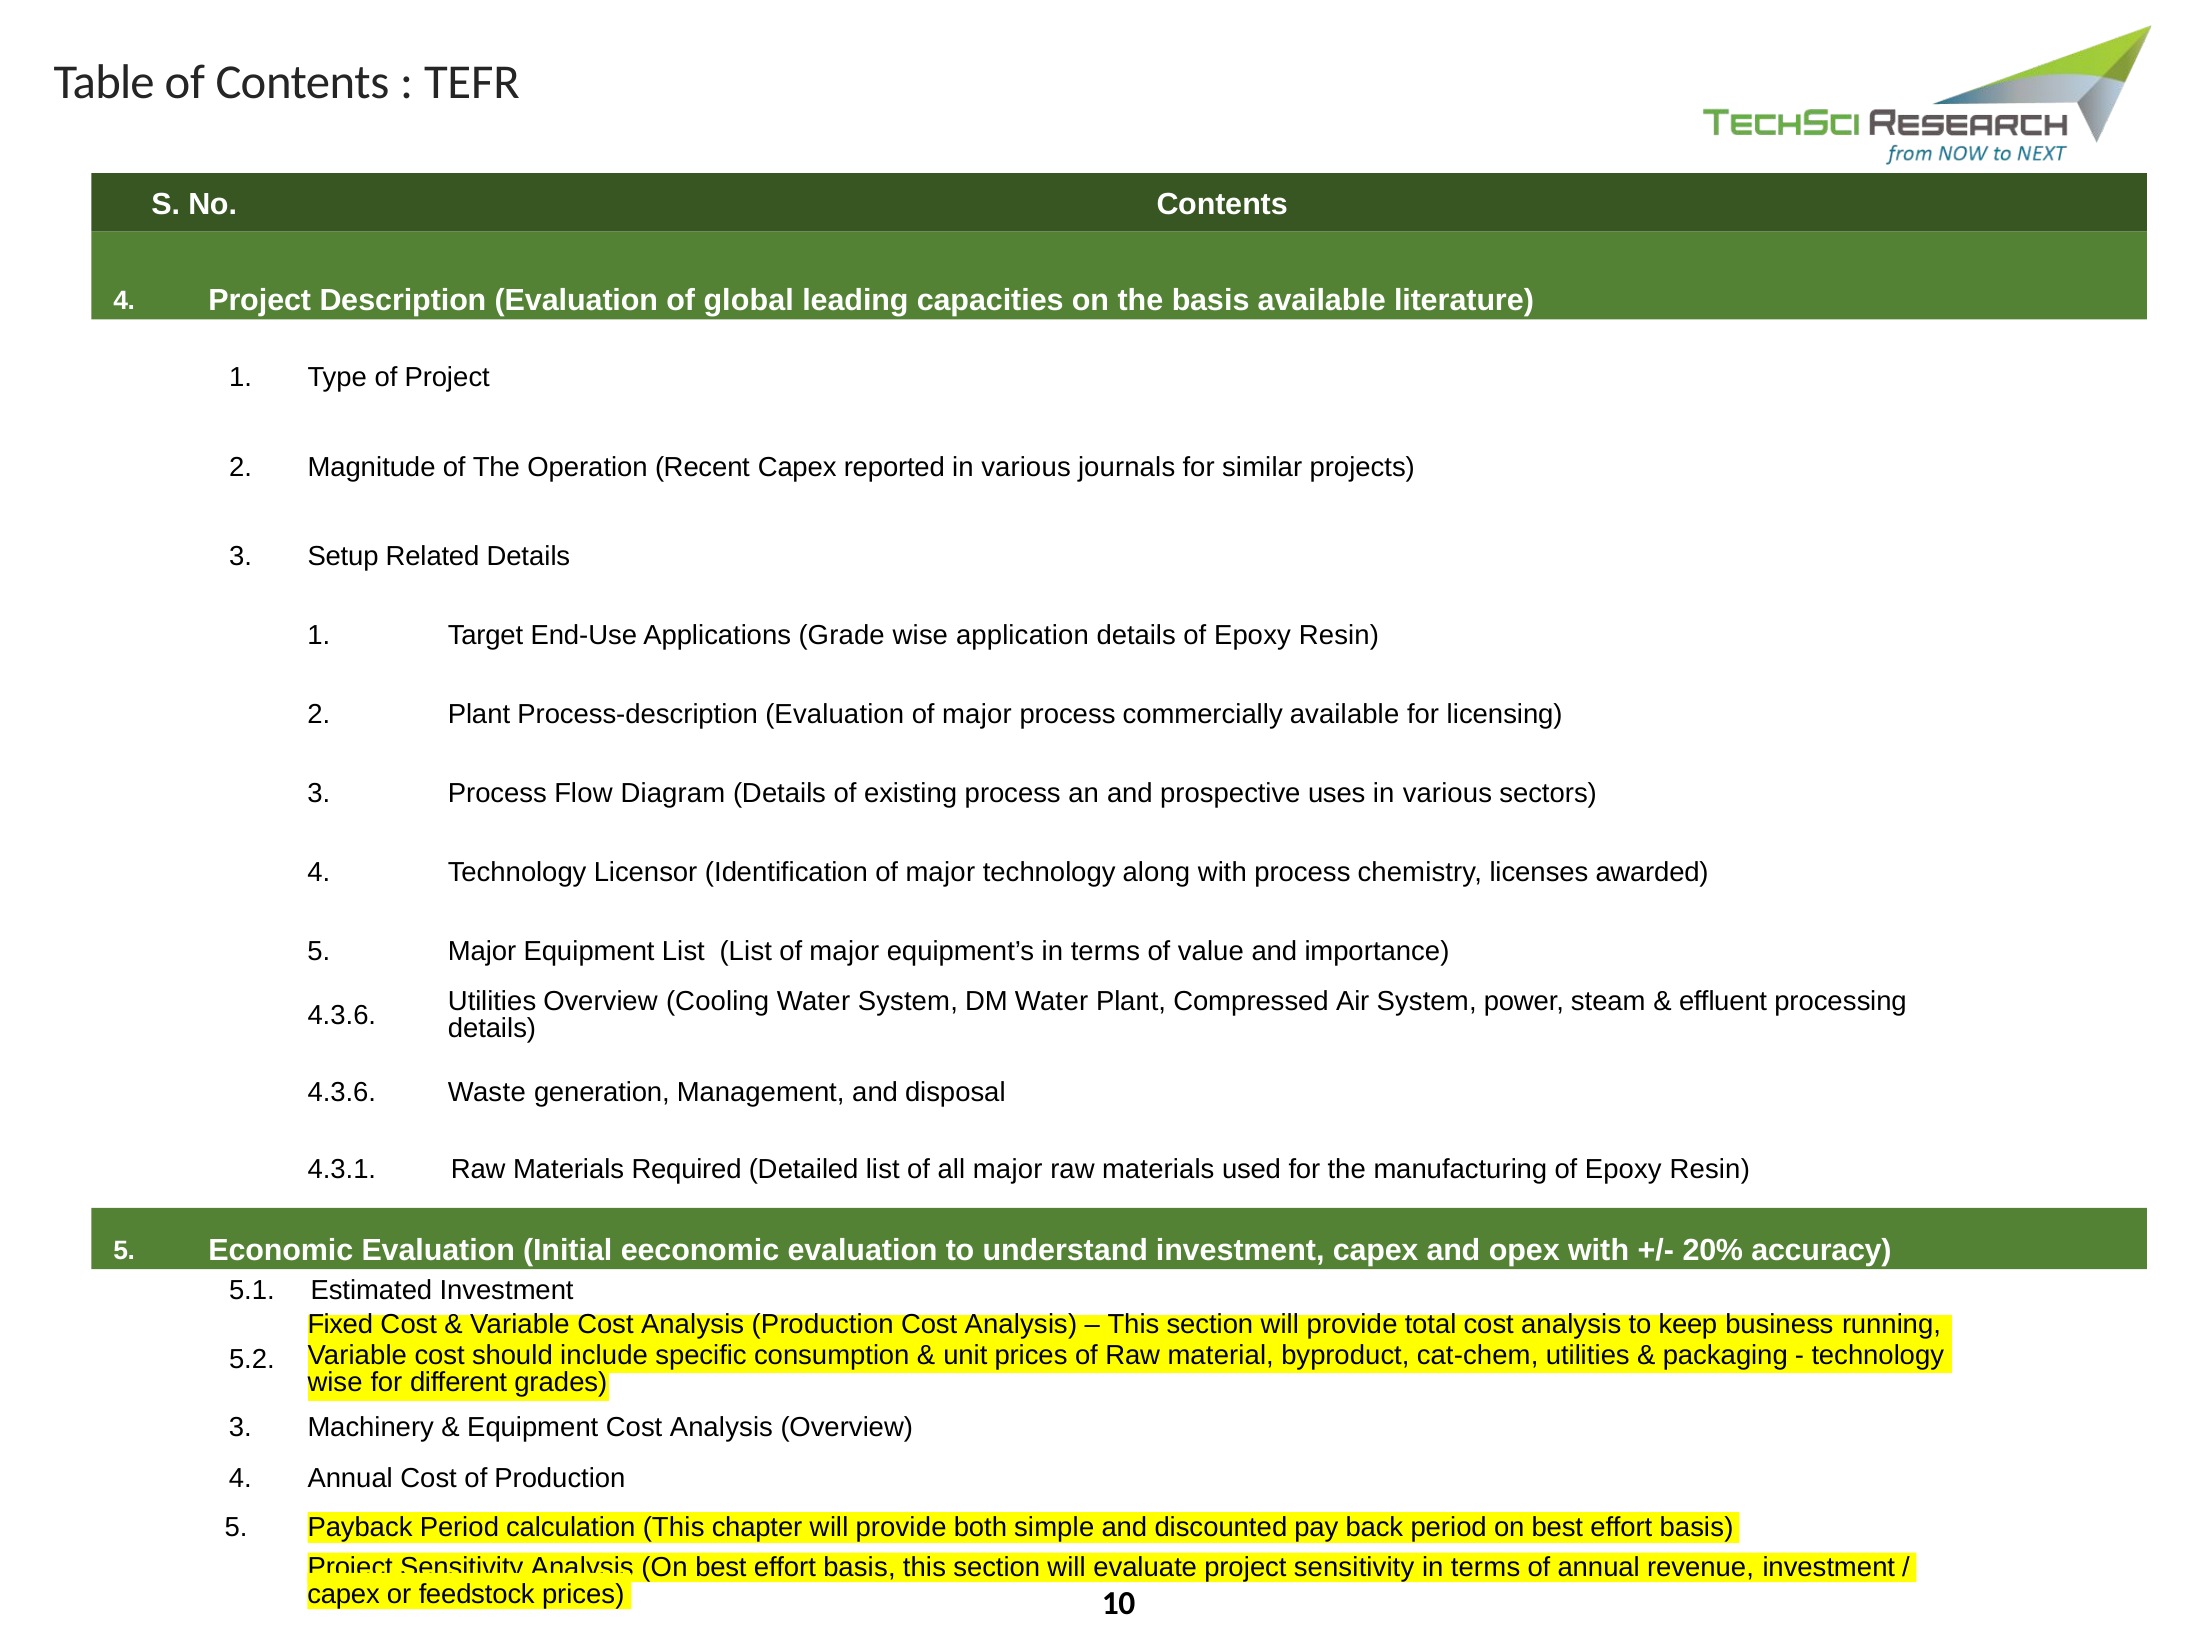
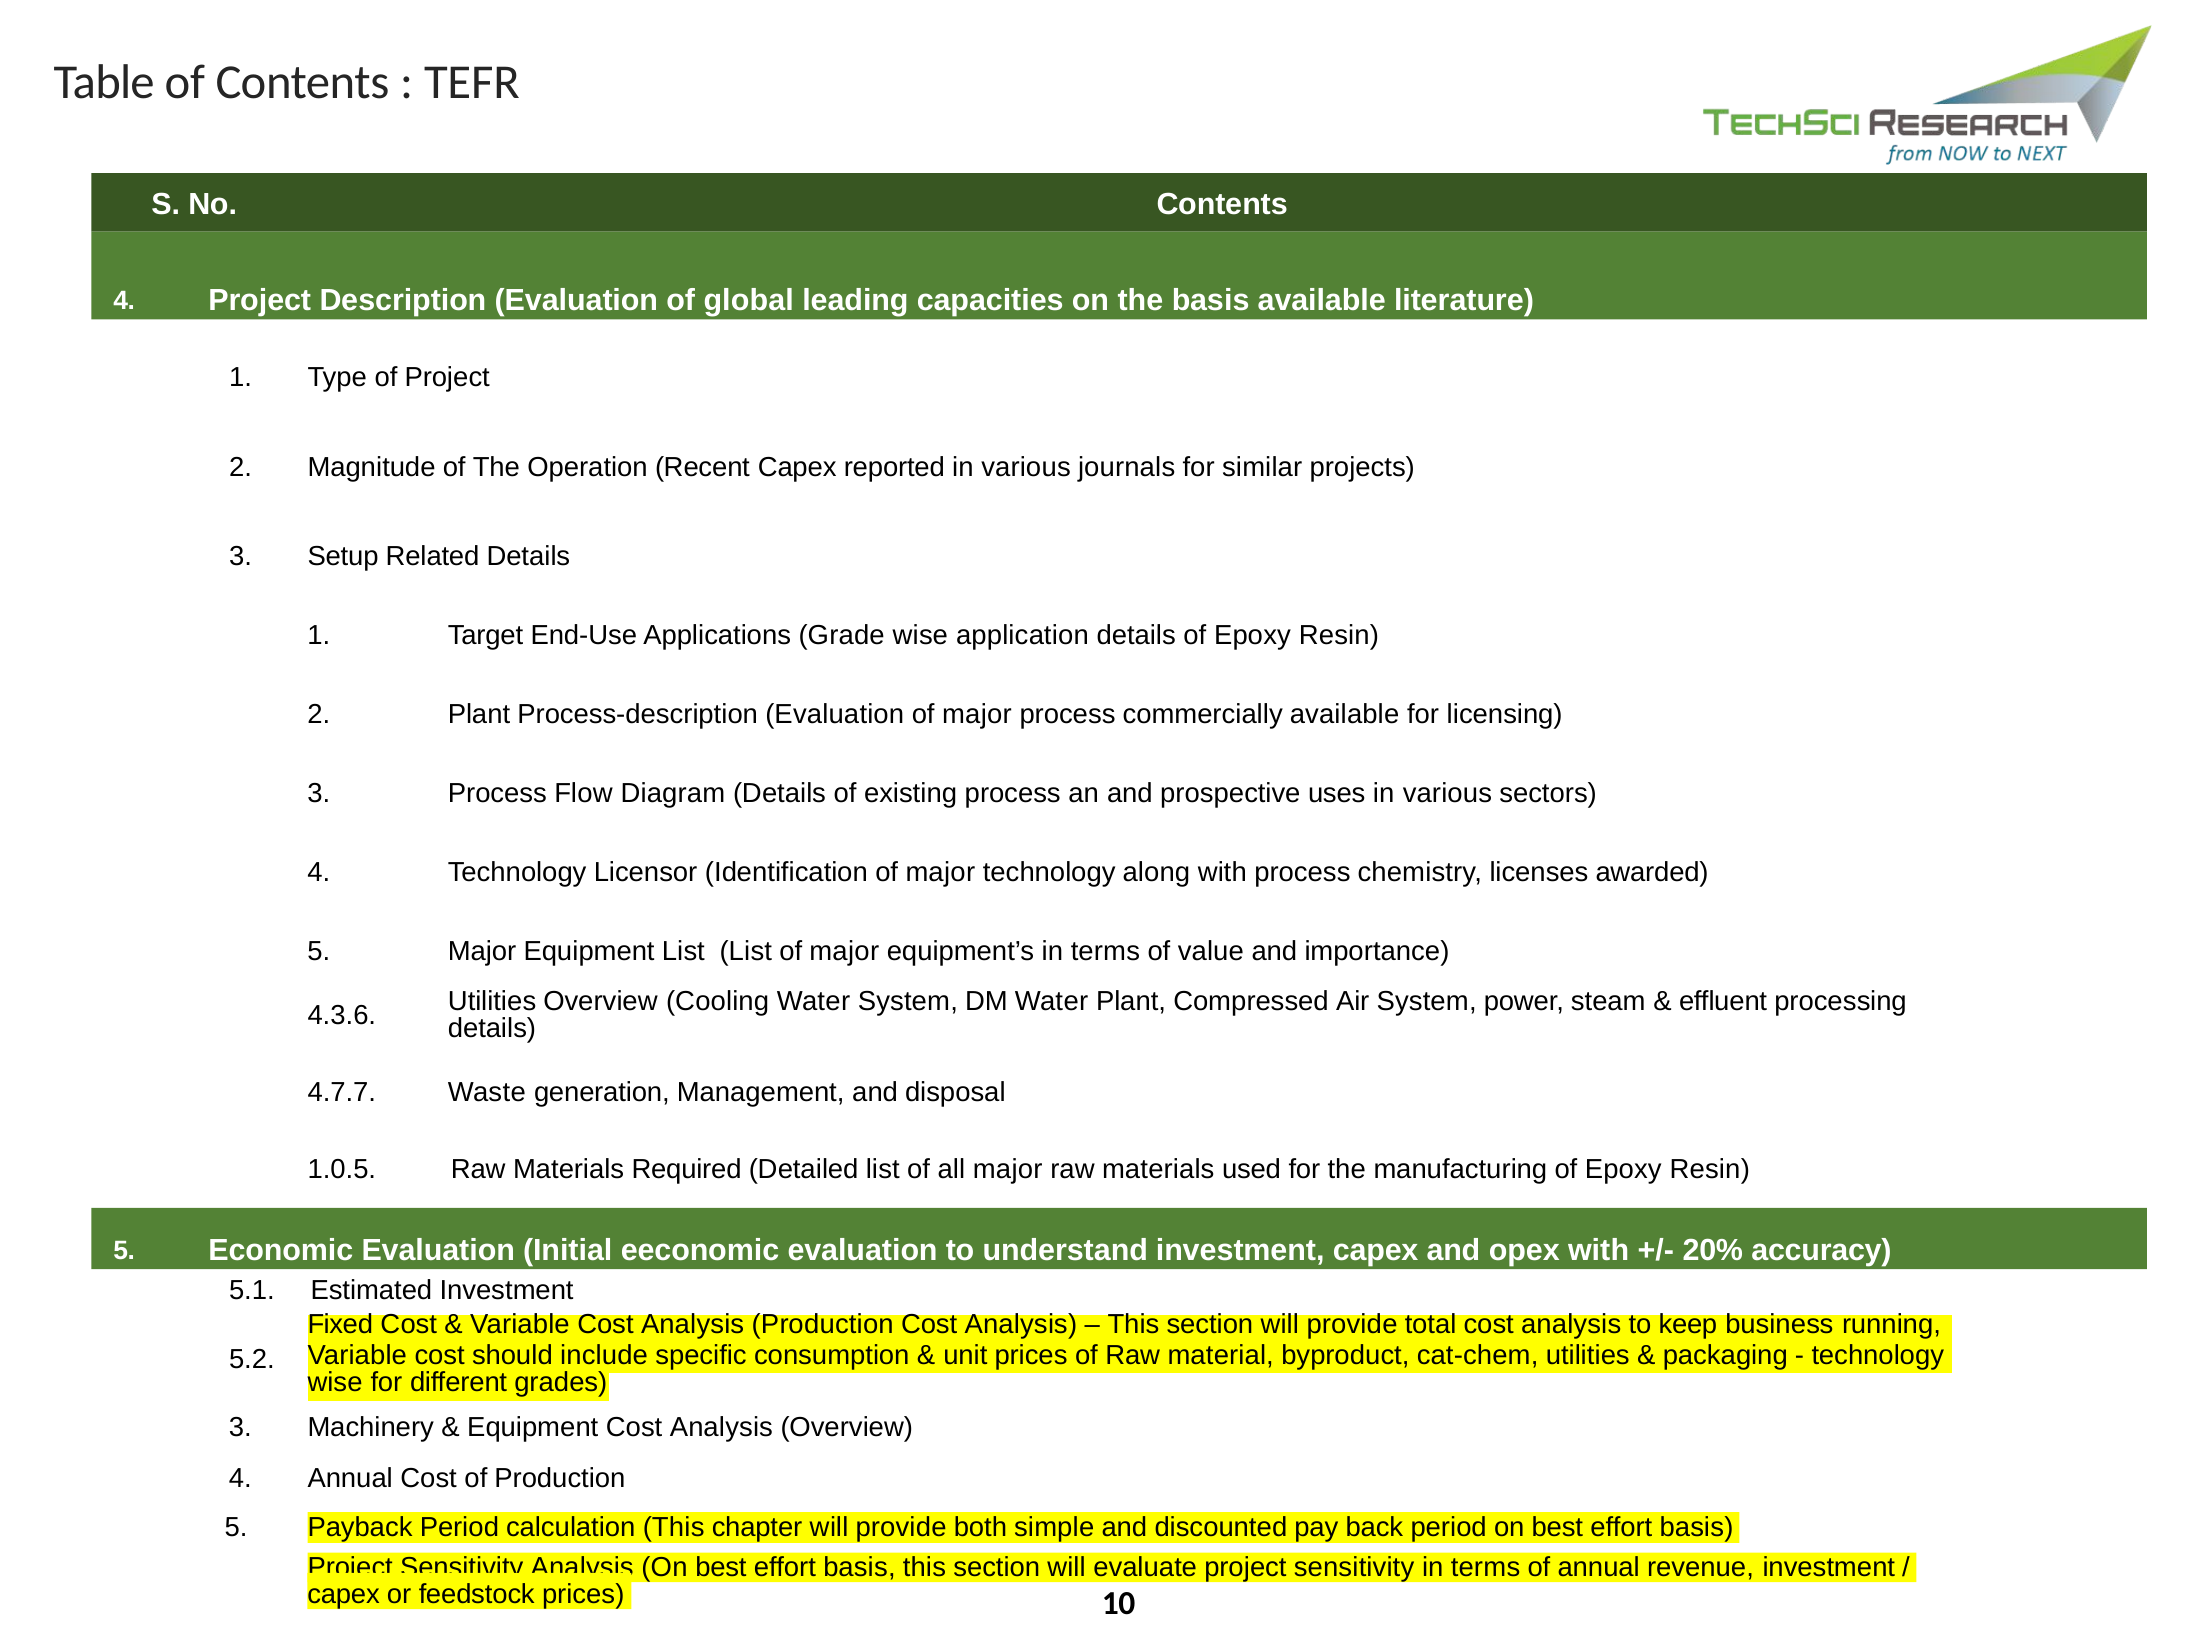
4.3.6 at (342, 1092): 4.3.6 -> 4.7.7
4.3.1: 4.3.1 -> 1.0.5
